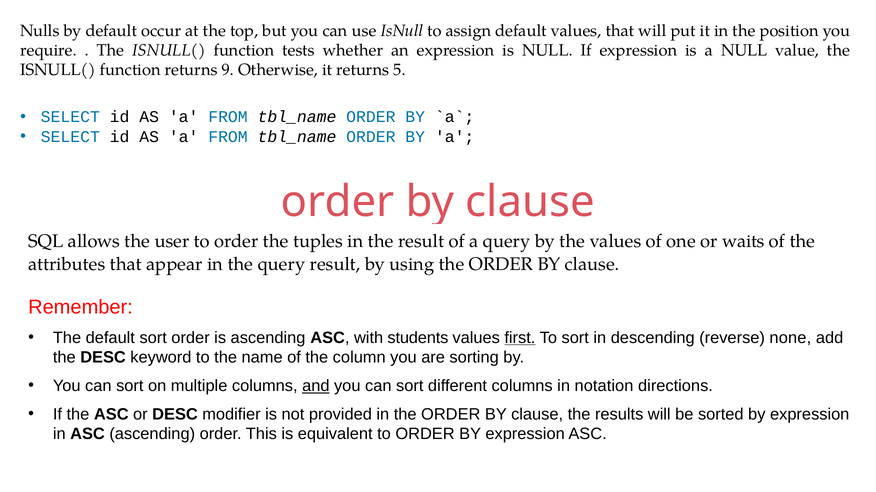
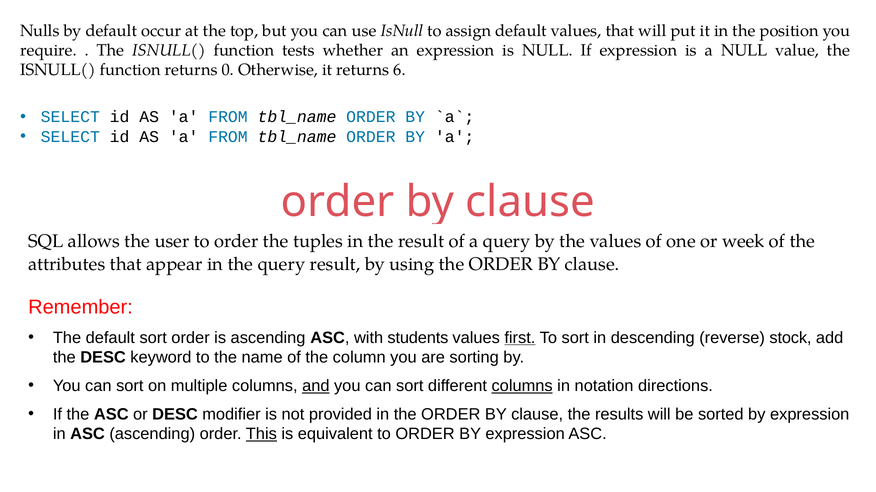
9: 9 -> 0
5: 5 -> 6
waits: waits -> week
none: none -> stock
columns at (522, 386) underline: none -> present
This underline: none -> present
